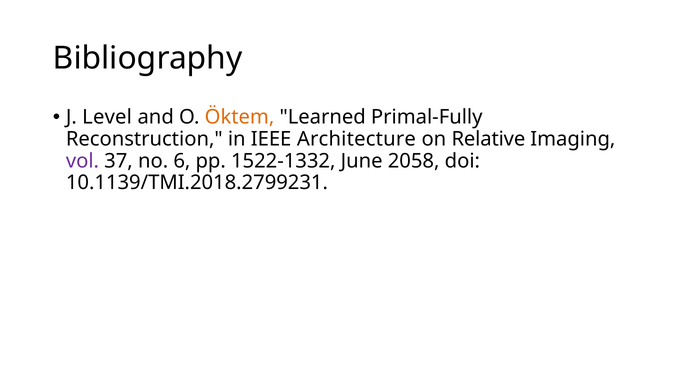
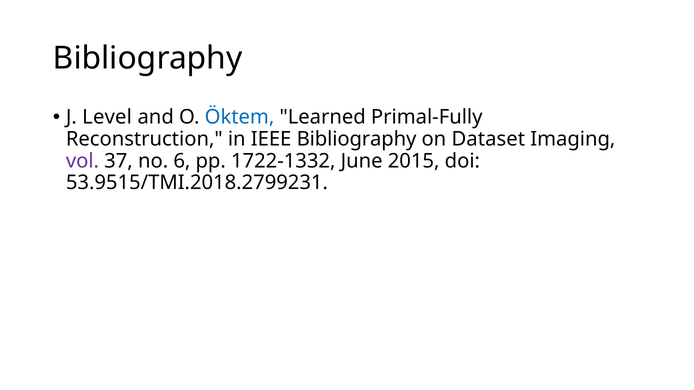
Öktem colour: orange -> blue
IEEE Architecture: Architecture -> Bibliography
Relative: Relative -> Dataset
1522-1332: 1522-1332 -> 1722-1332
2058: 2058 -> 2015
10.1139/TMI.2018.2799231: 10.1139/TMI.2018.2799231 -> 53.9515/TMI.2018.2799231
